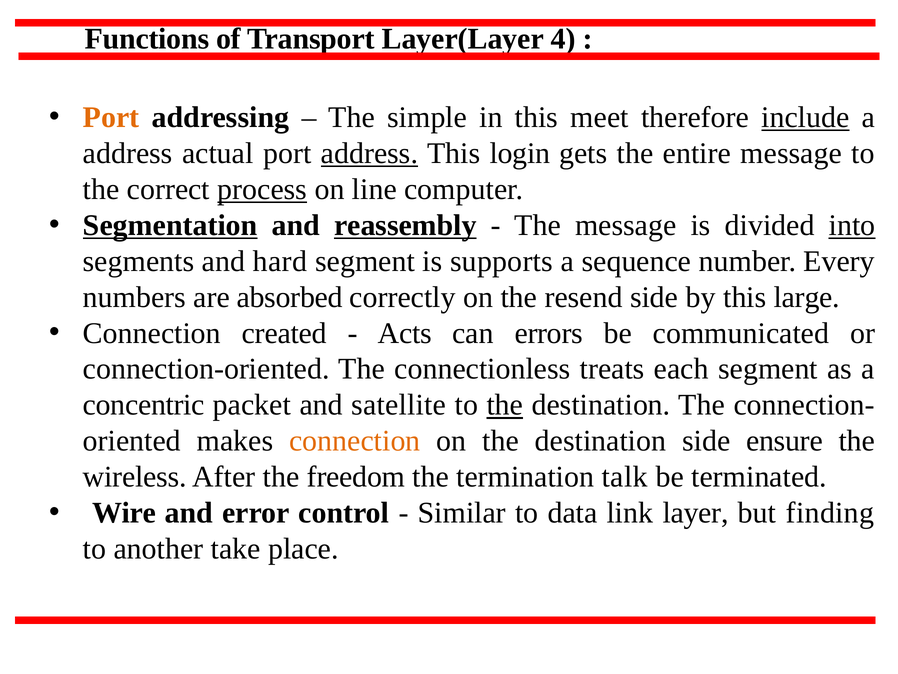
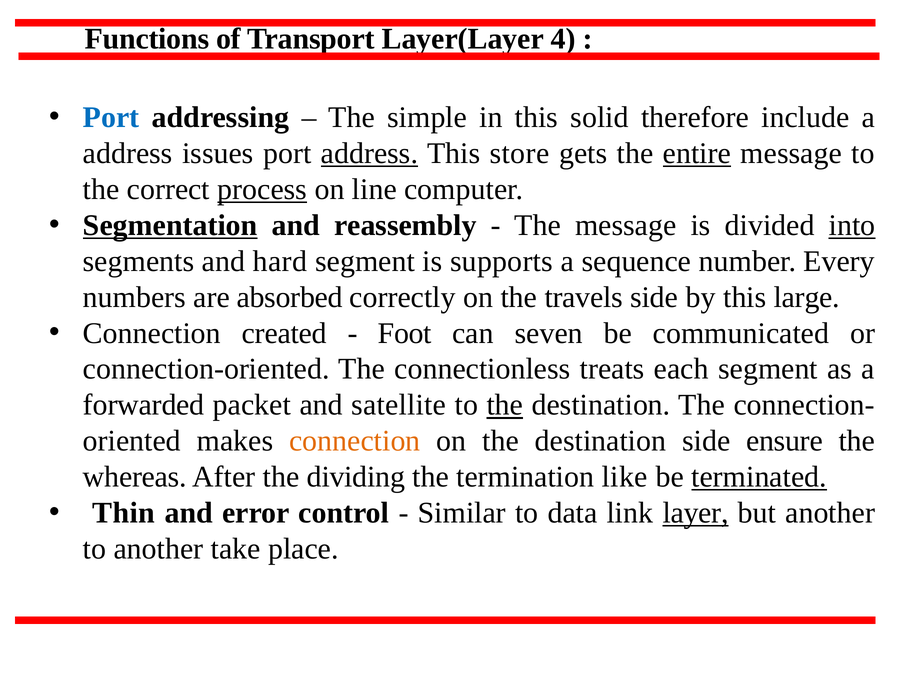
Port at (111, 117) colour: orange -> blue
meet: meet -> solid
include underline: present -> none
actual: actual -> issues
login: login -> store
entire underline: none -> present
reassembly underline: present -> none
resend: resend -> travels
Acts: Acts -> Foot
errors: errors -> seven
concentric: concentric -> forwarded
wireless: wireless -> whereas
freedom: freedom -> dividing
talk: talk -> like
terminated underline: none -> present
Wire: Wire -> Thin
layer underline: none -> present
but finding: finding -> another
